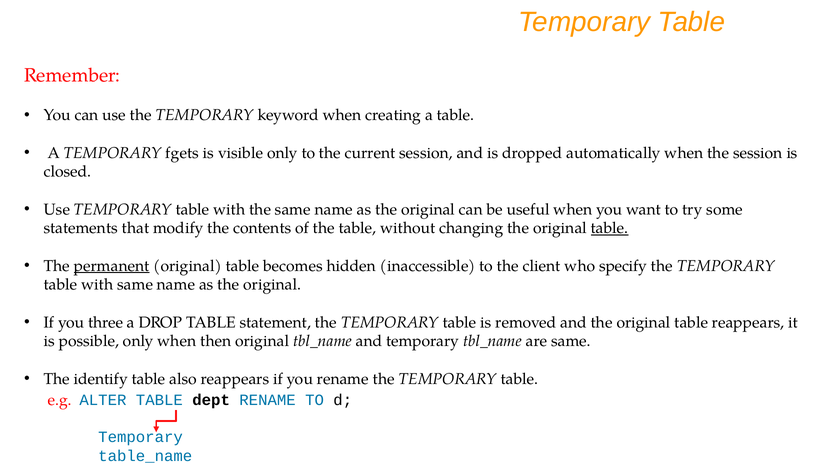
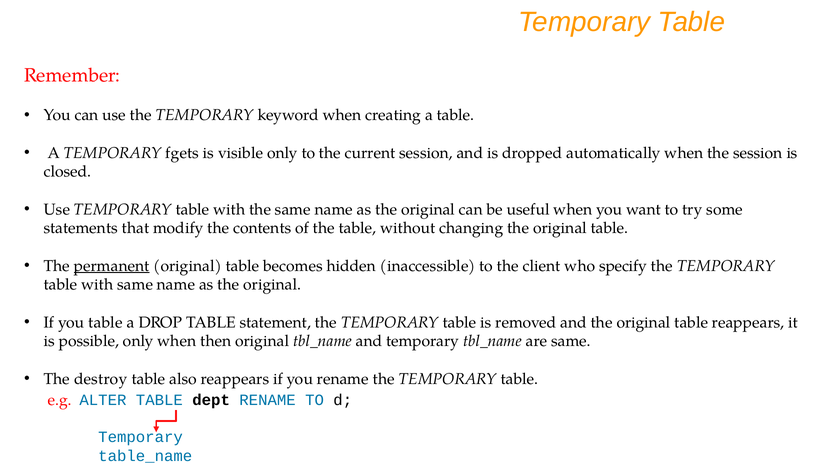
table at (610, 228) underline: present -> none
you three: three -> table
identify: identify -> destroy
